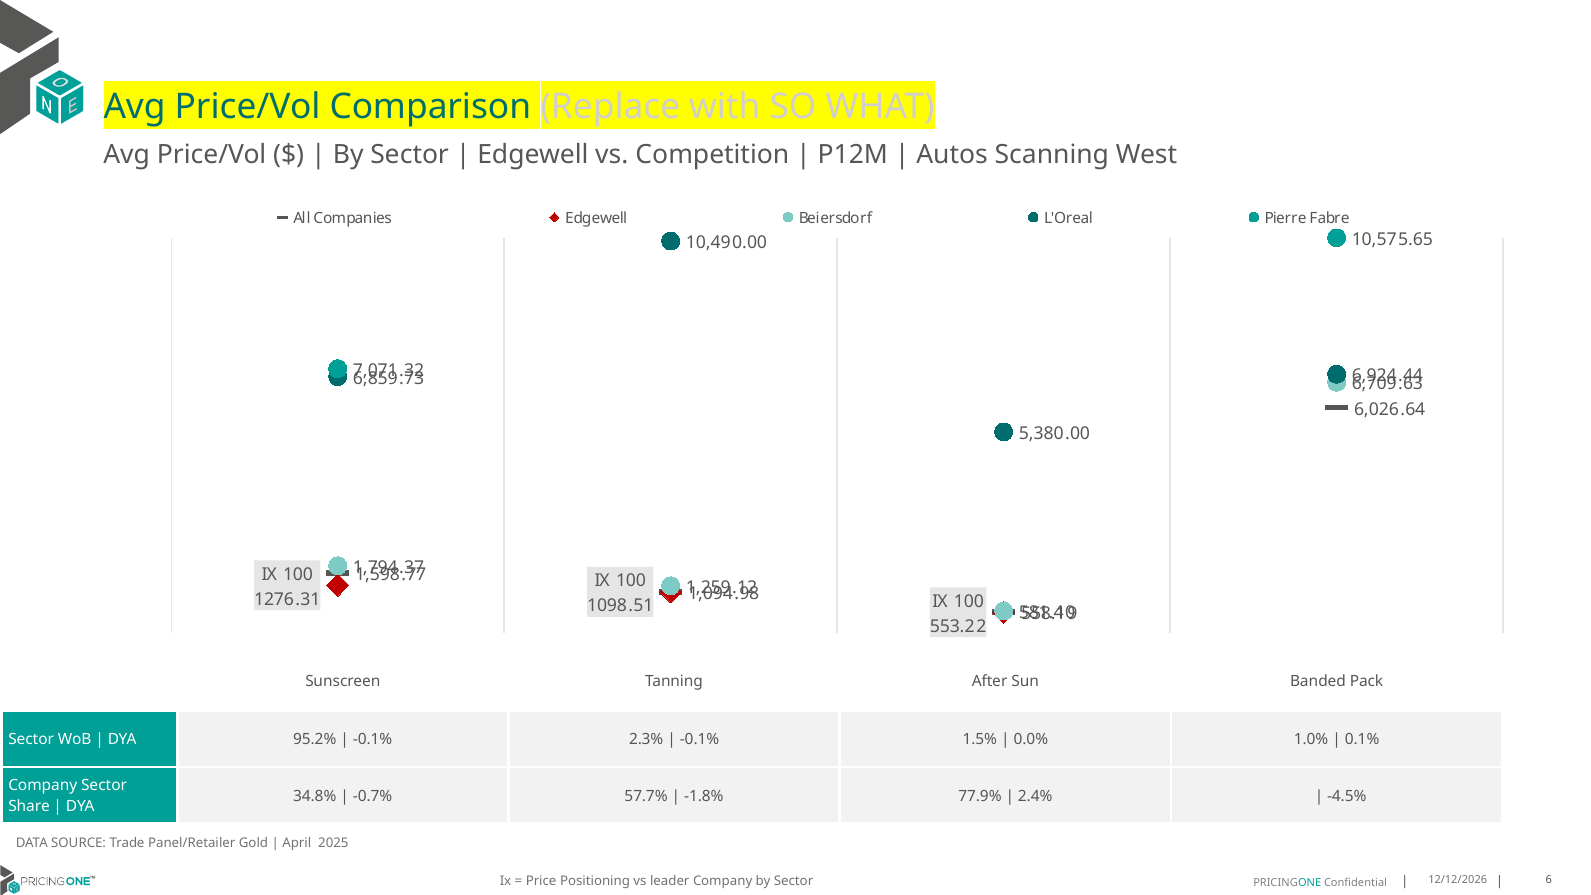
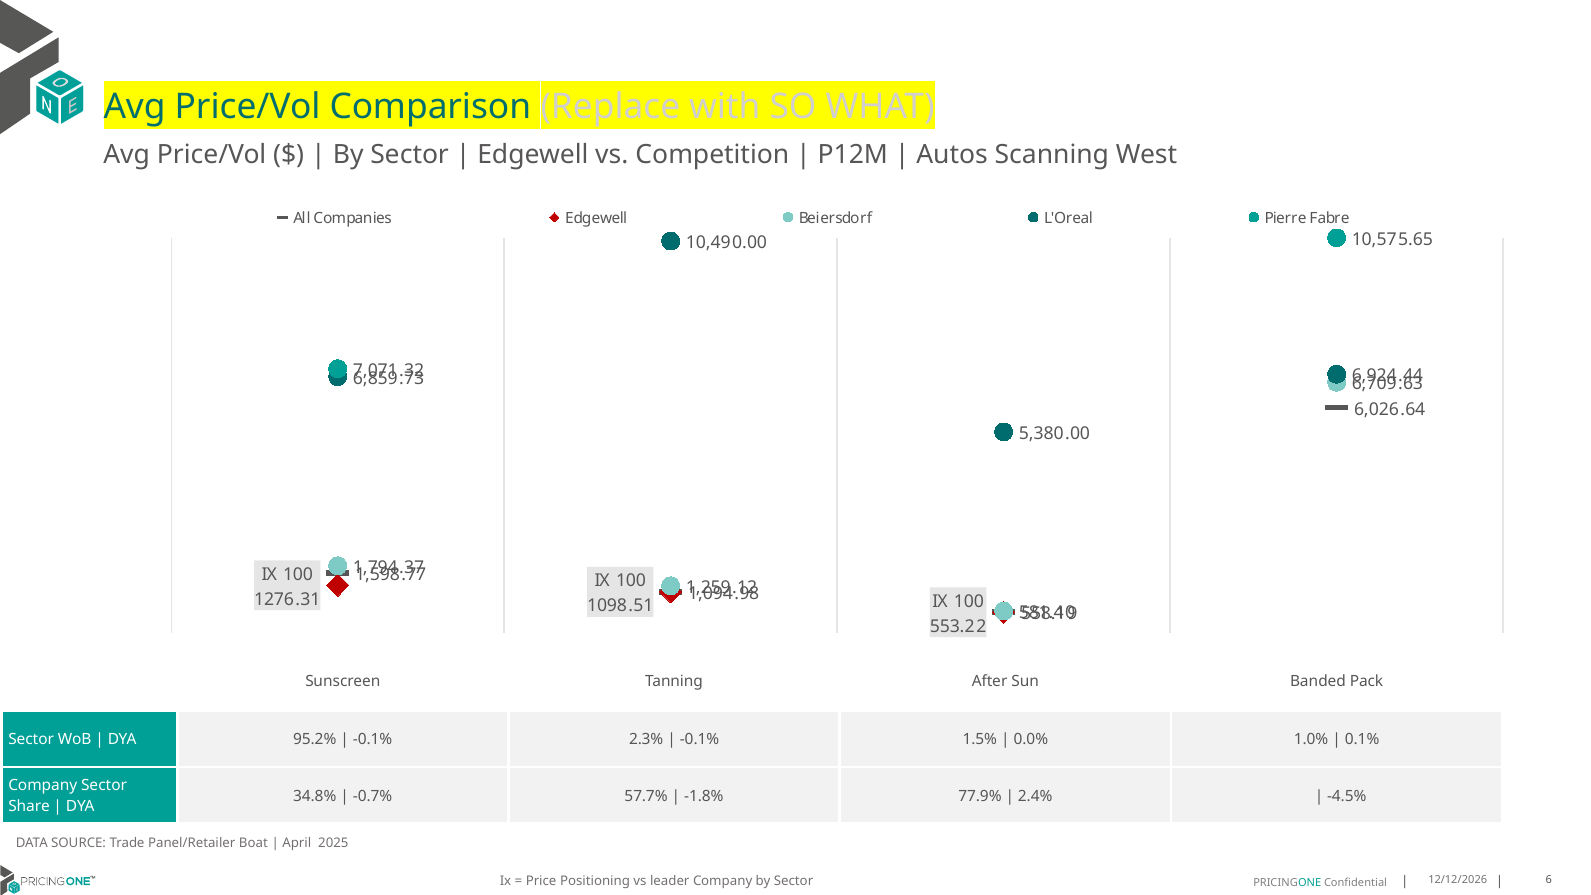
Gold: Gold -> Boat
